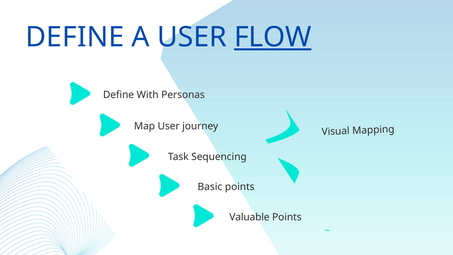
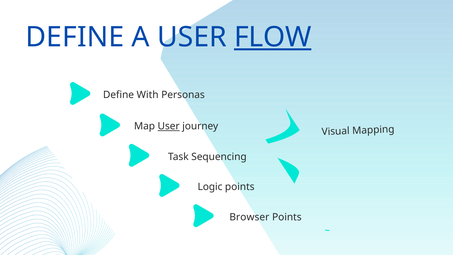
User at (169, 126) underline: none -> present
Basic: Basic -> Logic
Valuable: Valuable -> Browser
